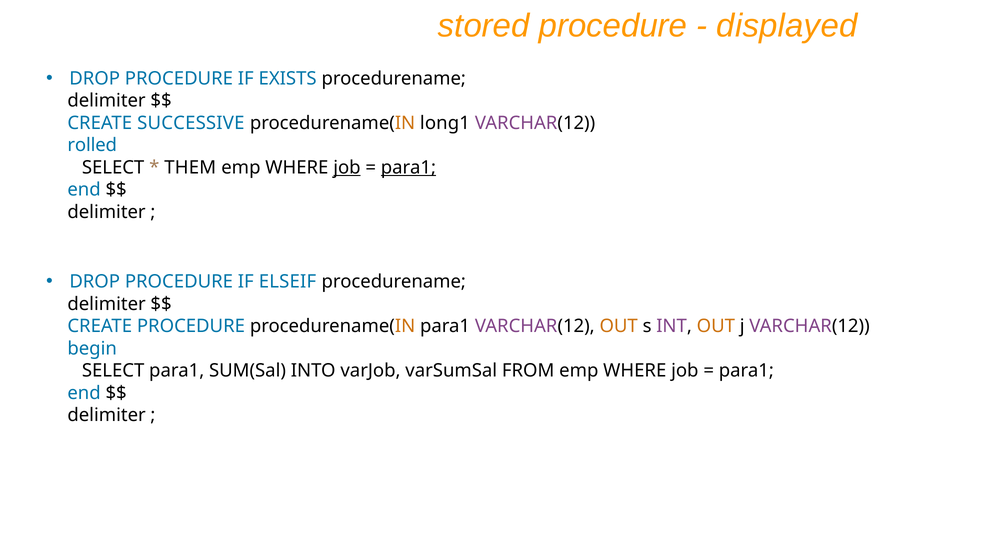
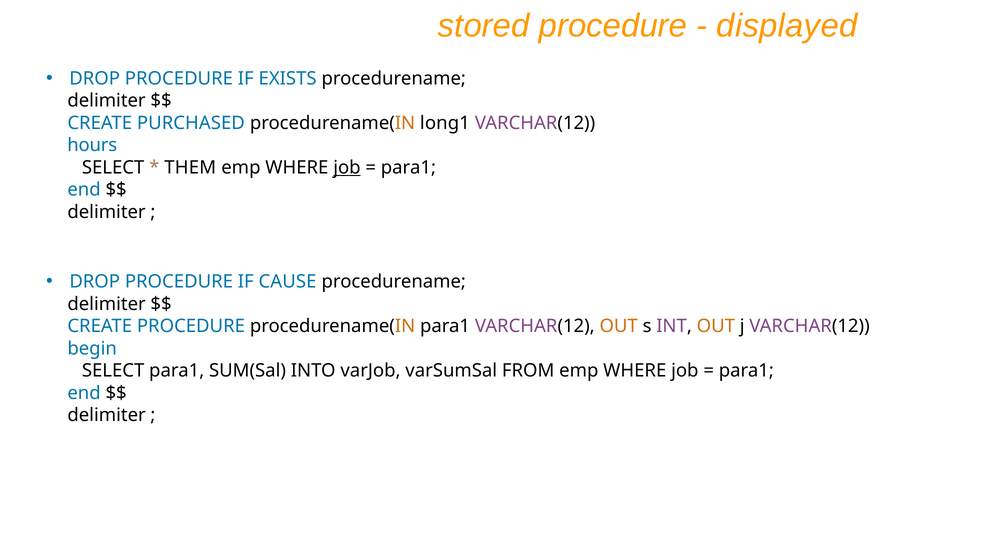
SUCCESSIVE: SUCCESSIVE -> PURCHASED
rolled: rolled -> hours
para1 at (408, 167) underline: present -> none
ELSEIF: ELSEIF -> CAUSE
